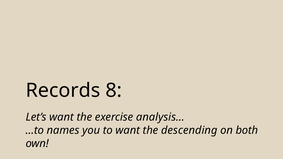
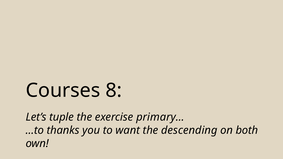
Records: Records -> Courses
Let’s want: want -> tuple
analysis…: analysis… -> primary…
names: names -> thanks
